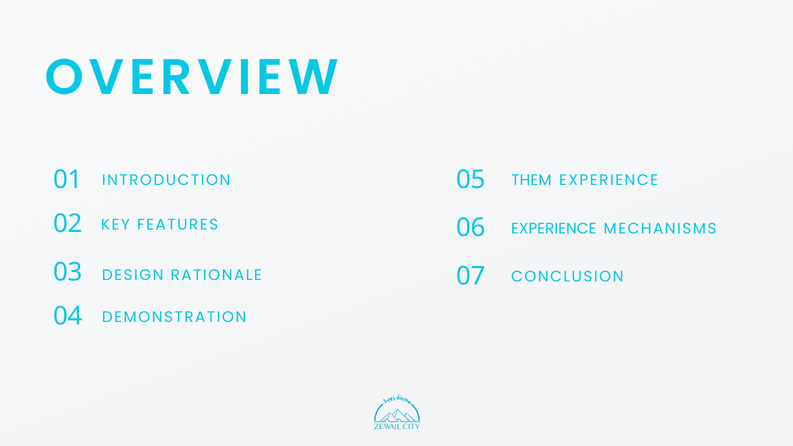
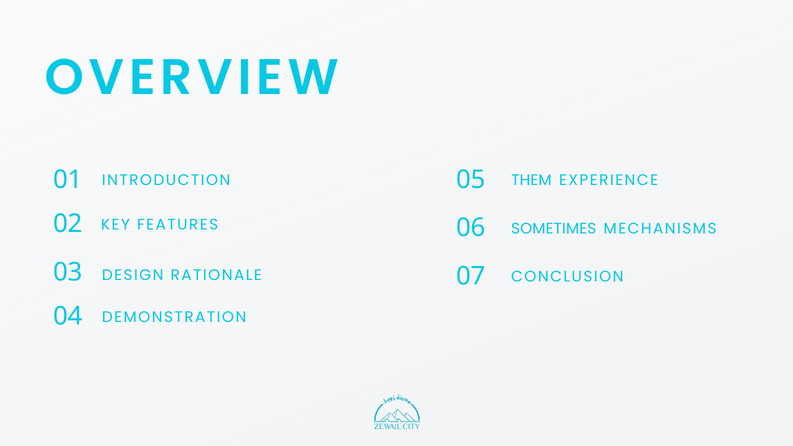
EXPERIENCE at (554, 229): EXPERIENCE -> SOMETIMES
